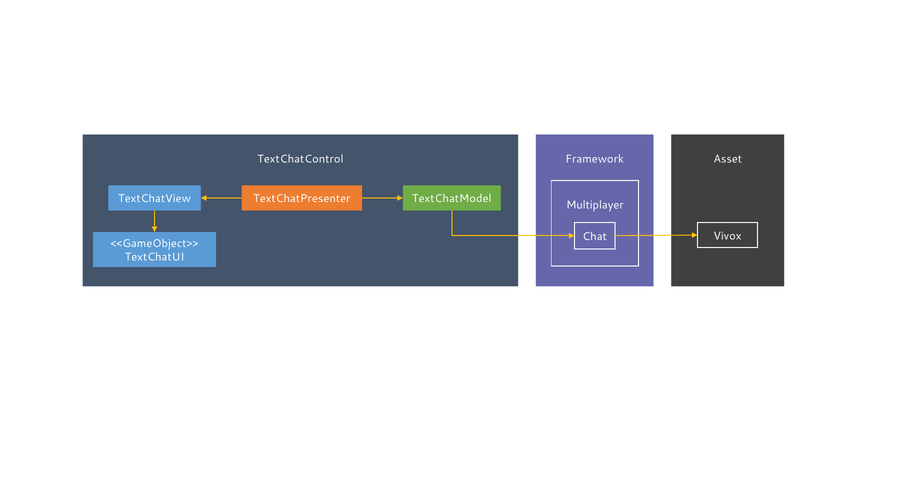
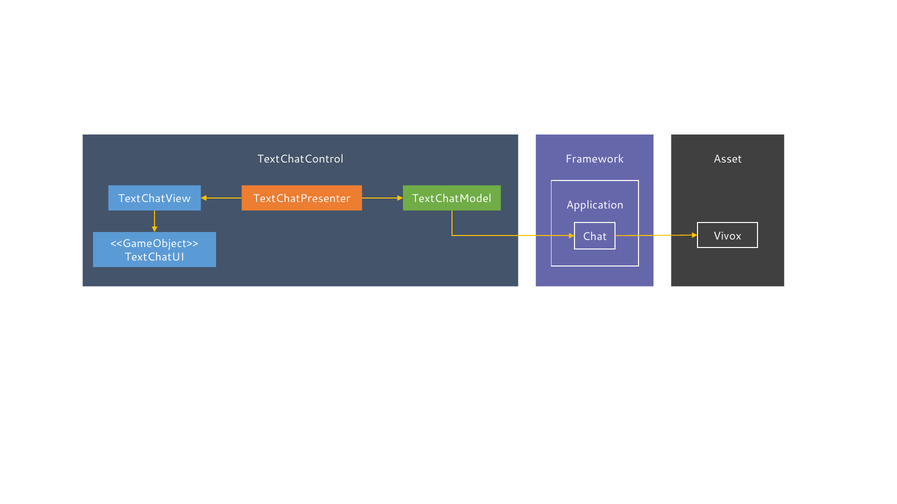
Multiplayer: Multiplayer -> Application
